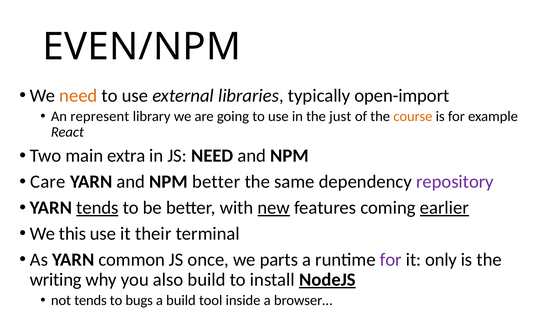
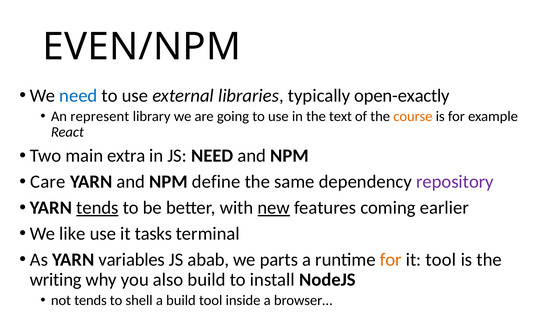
need at (78, 96) colour: orange -> blue
open-import: open-import -> open-exactly
just: just -> text
NPM better: better -> define
earlier underline: present -> none
this: this -> like
their: their -> tasks
common: common -> variables
once: once -> abab
for at (391, 260) colour: purple -> orange
it only: only -> tool
NodeJS underline: present -> none
bugs: bugs -> shell
